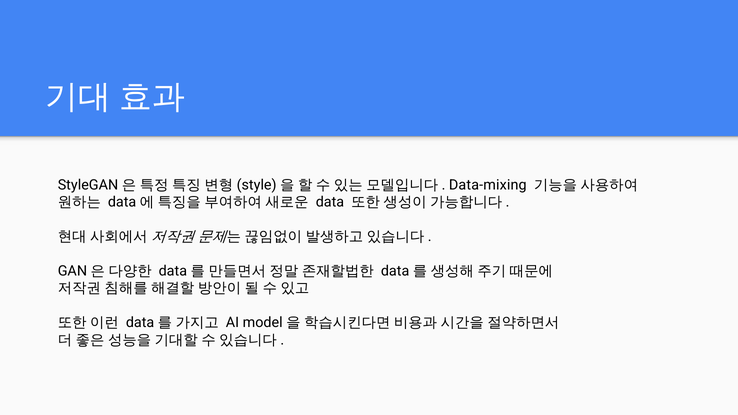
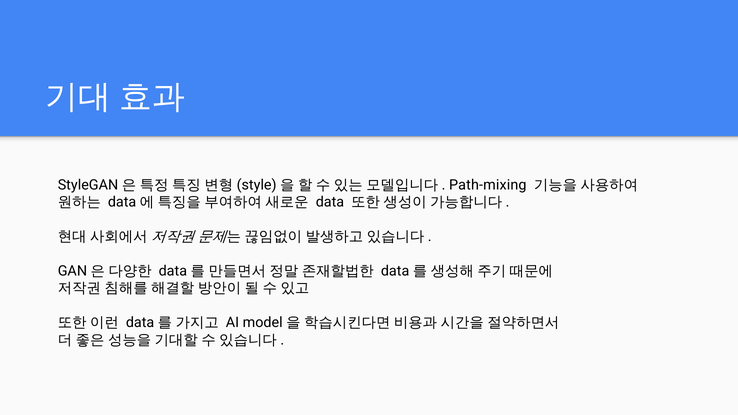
Data-mixing: Data-mixing -> Path-mixing
